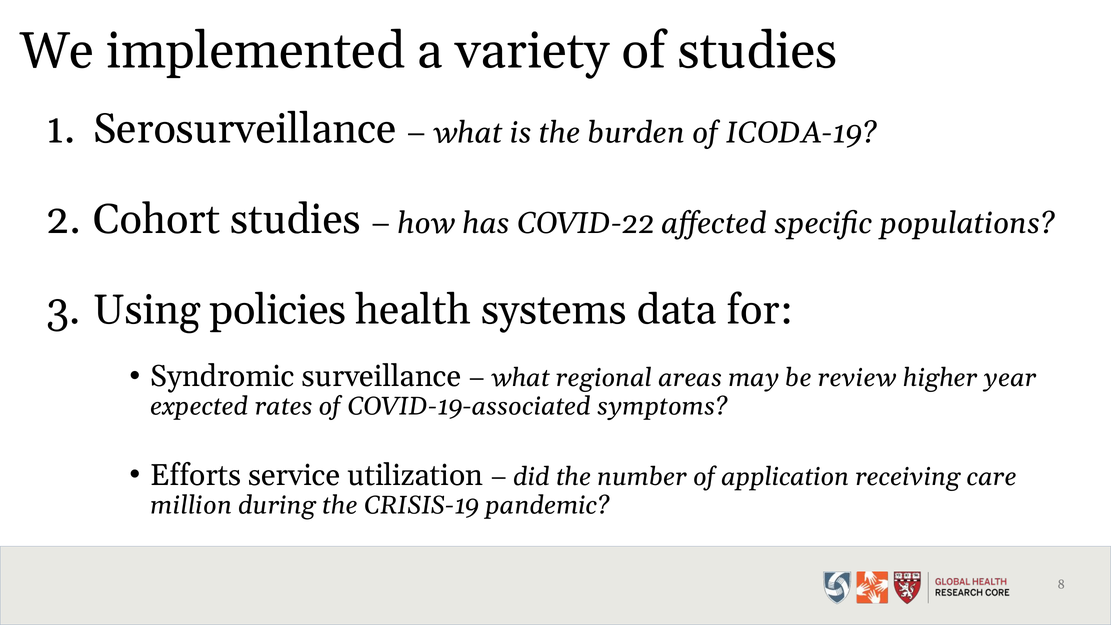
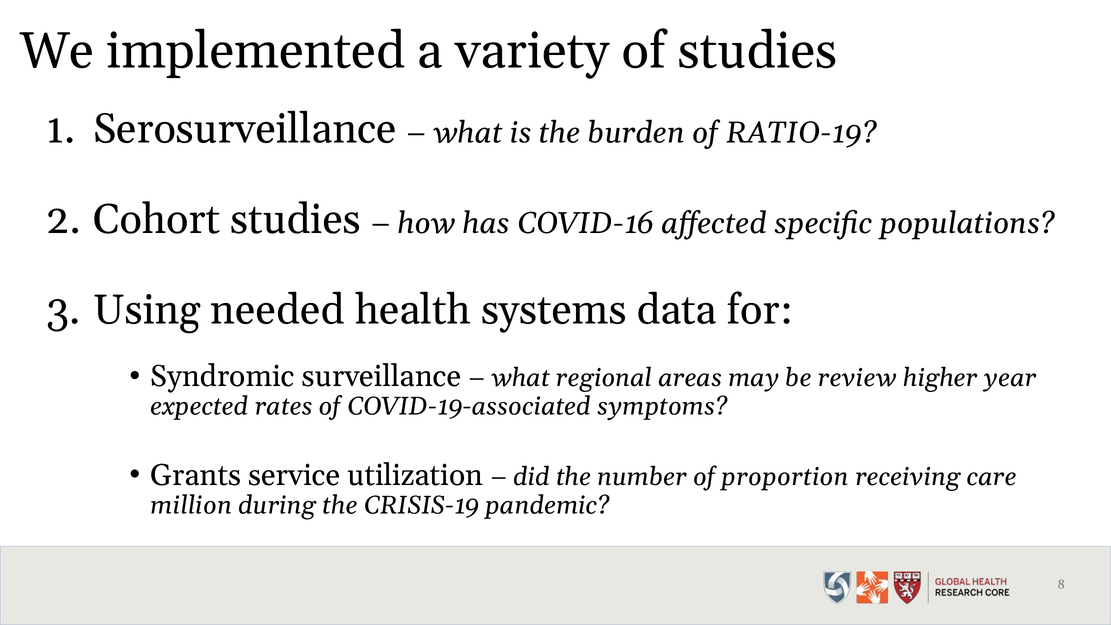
ICODA-19: ICODA-19 -> RATIO-19
COVID-22: COVID-22 -> COVID-16
policies: policies -> needed
Efforts: Efforts -> Grants
application: application -> proportion
